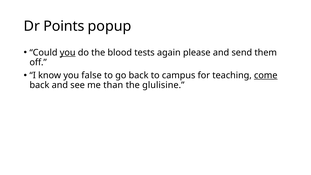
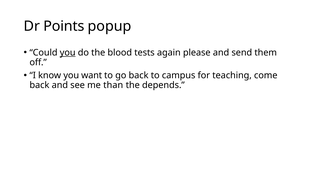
false: false -> want
come underline: present -> none
glulisine: glulisine -> depends
